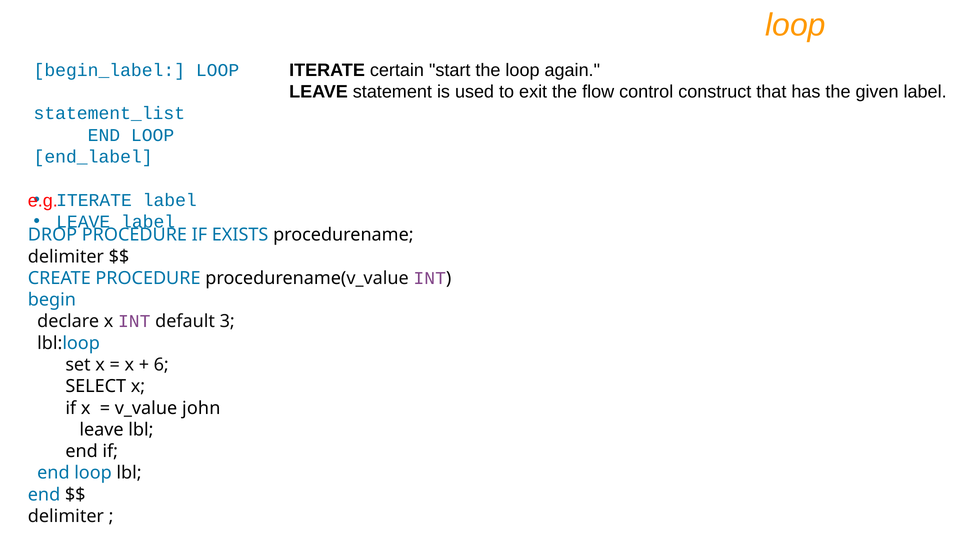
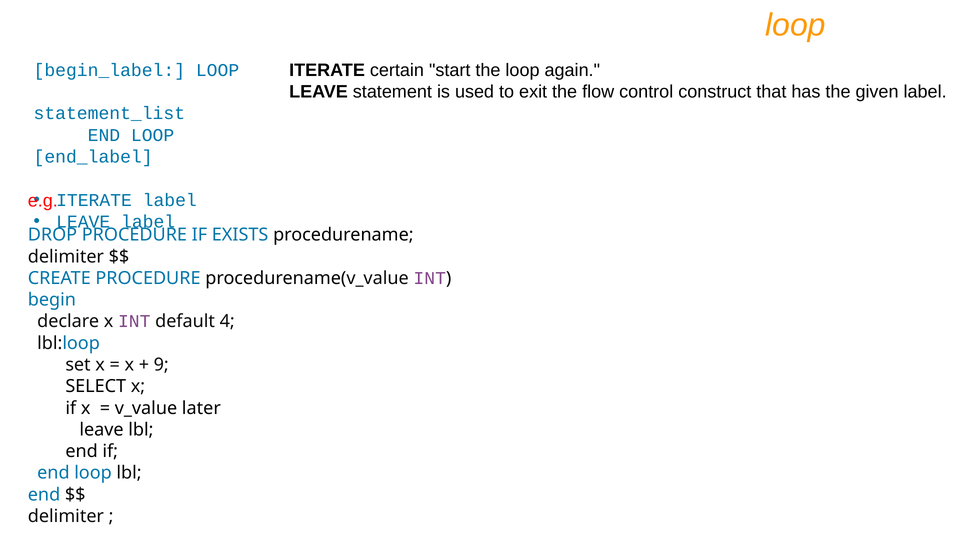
3: 3 -> 4
6: 6 -> 9
john: john -> later
